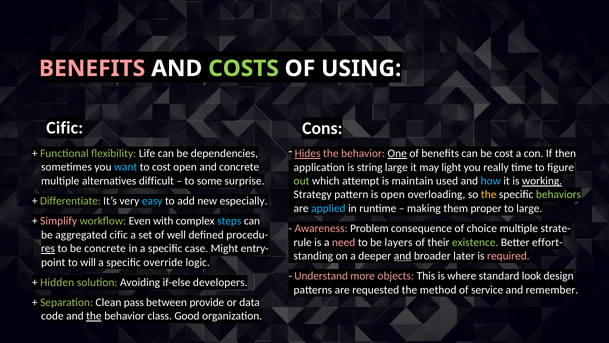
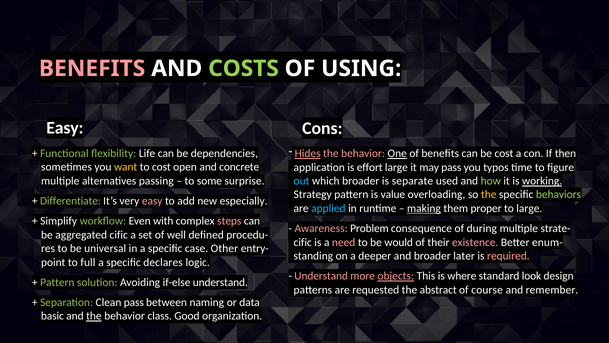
Cific at (65, 128): Cific -> Easy
want colour: light blue -> yellow
string: string -> effort
may light: light -> pass
really: really -> typos
difficult: difficult -> passing
out colour: light green -> light blue
which attempt: attempt -> broader
maintain: maintain -> separate
how colour: light blue -> light green
is open: open -> value
easy at (152, 201) colour: light blue -> pink
making underline: none -> present
Simplify colour: pink -> white
steps colour: light blue -> pink
choice: choice -> during
rule at (303, 242): rule -> cific
layers: layers -> would
existence colour: light green -> pink
effort-: effort- -> enum-
res underline: present -> none
be concrete: concrete -> universal
Might: Might -> Other
and at (403, 256) underline: present -> none
will: will -> full
override: override -> declares
objects underline: none -> present
Hidden at (57, 282): Hidden -> Pattern
if-else developers: developers -> understand
method: method -> abstract
service: service -> course
provide: provide -> naming
code: code -> basic
